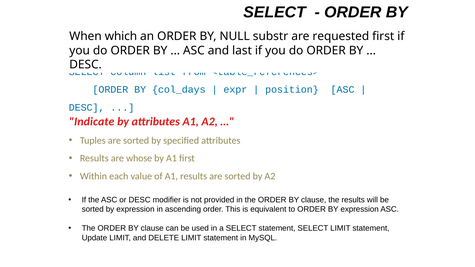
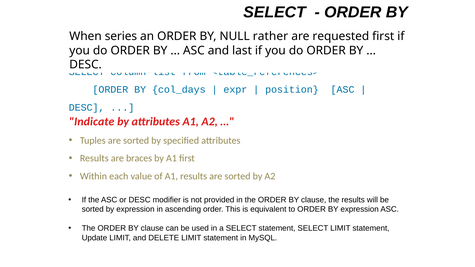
which: which -> series
substr: substr -> rather
whose: whose -> braces
